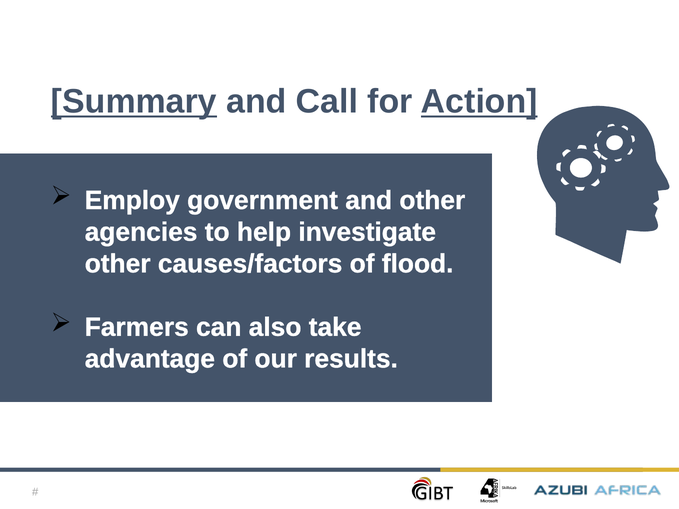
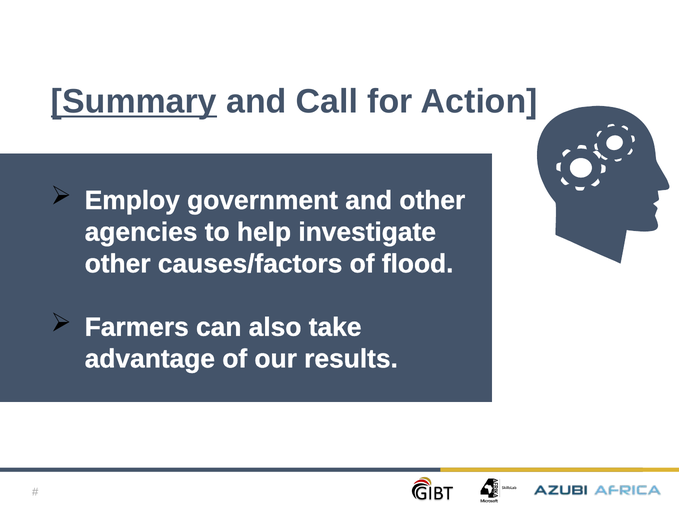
Action underline: present -> none
